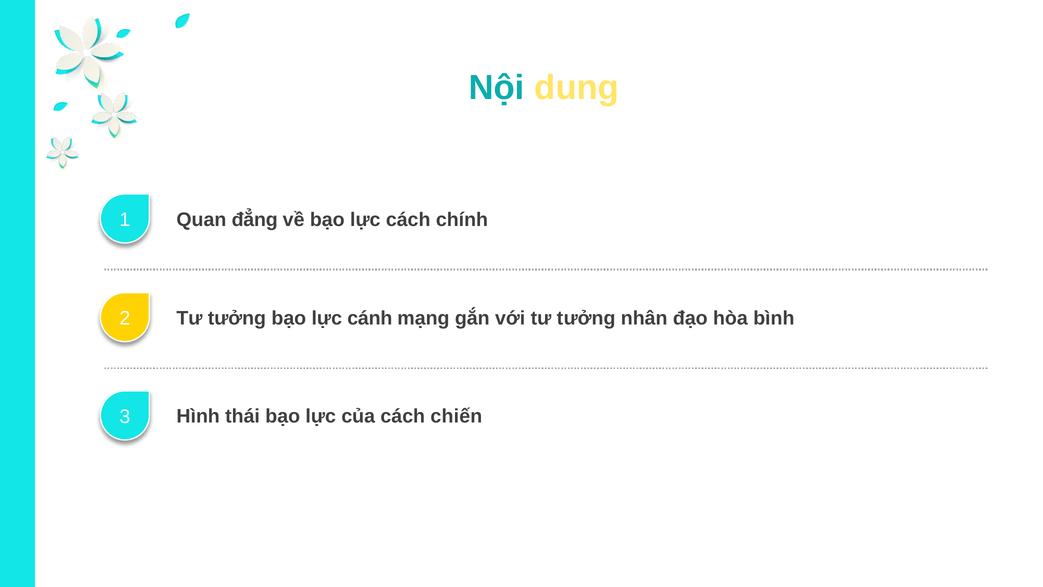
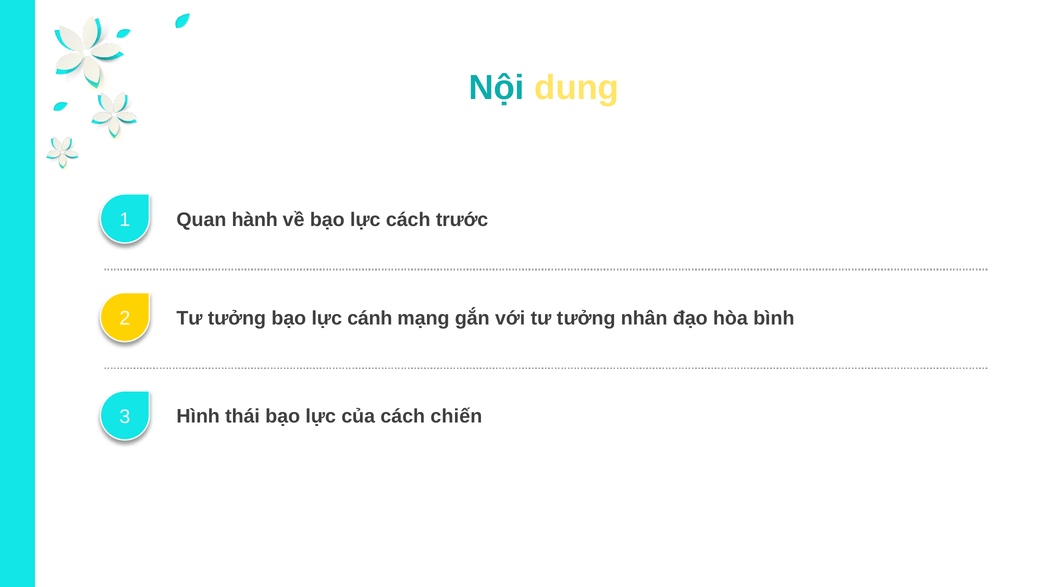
đẳng: đẳng -> hành
chính: chính -> trước
